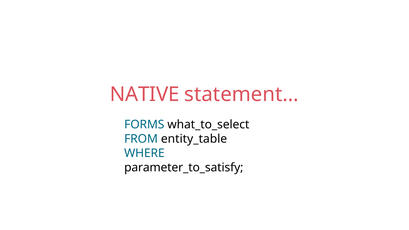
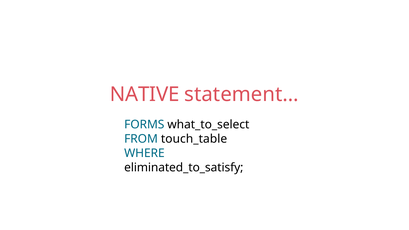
entity_table: entity_table -> touch_table
parameter_to_satisfy: parameter_to_satisfy -> eliminated_to_satisfy
